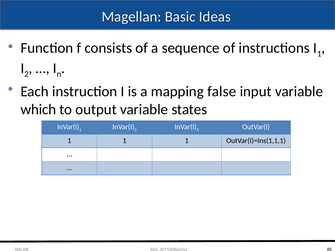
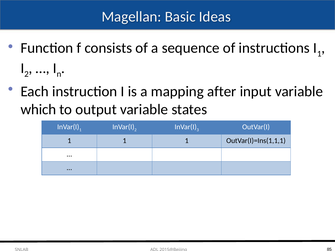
false: false -> after
